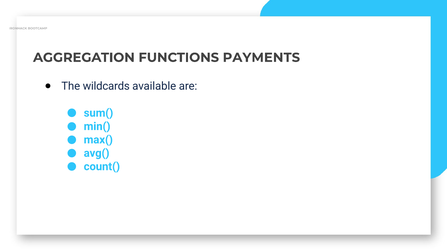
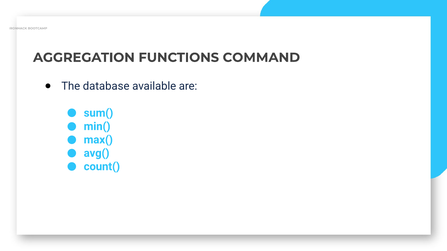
PAYMENTS: PAYMENTS -> COMMAND
wildcards: wildcards -> database
